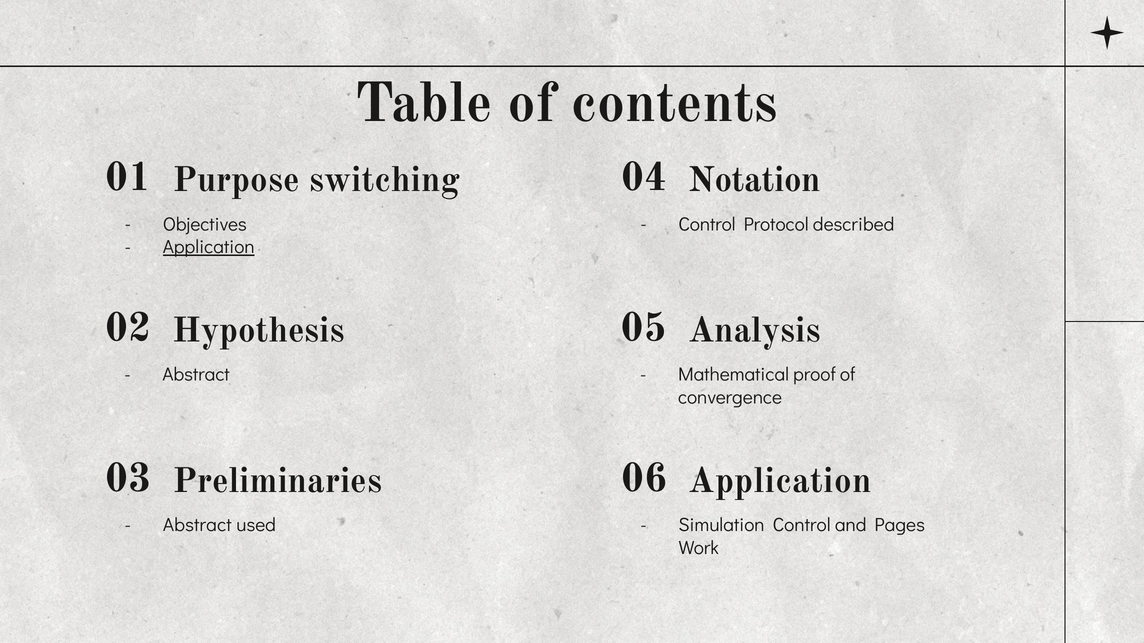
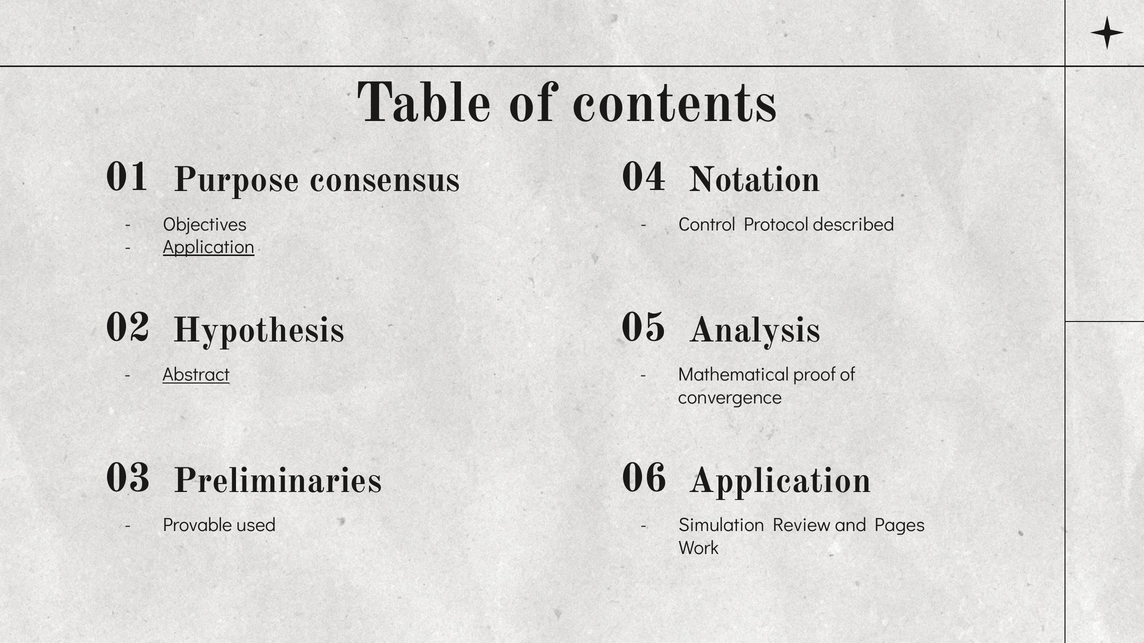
switching: switching -> consensus
Abstract at (196, 375) underline: none -> present
Abstract at (197, 526): Abstract -> Provable
Simulation Control: Control -> Review
